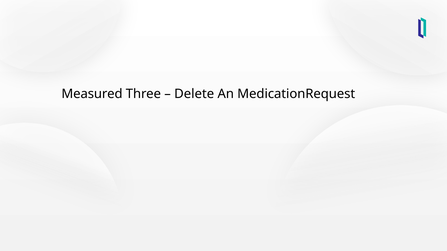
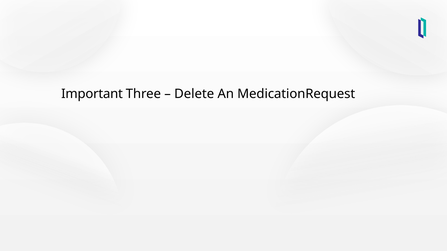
Measured: Measured -> Important
